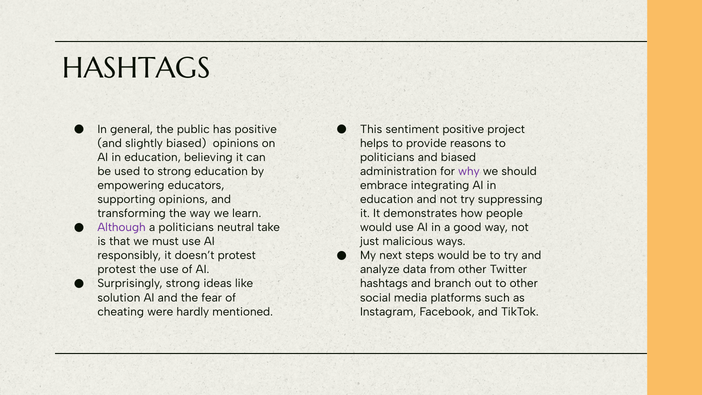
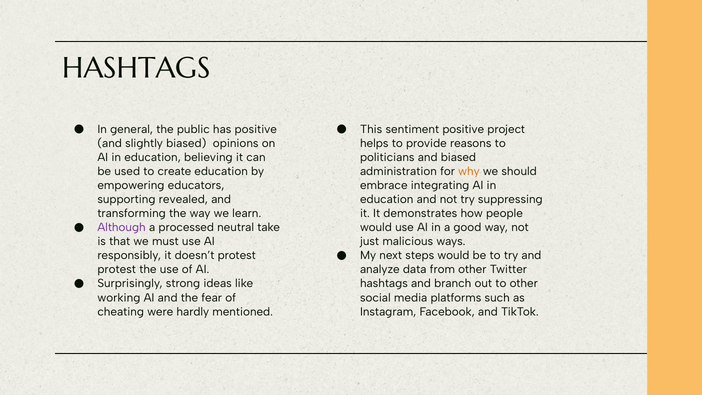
to strong: strong -> create
why colour: purple -> orange
supporting opinions: opinions -> revealed
a politicians: politicians -> processed
solution: solution -> working
